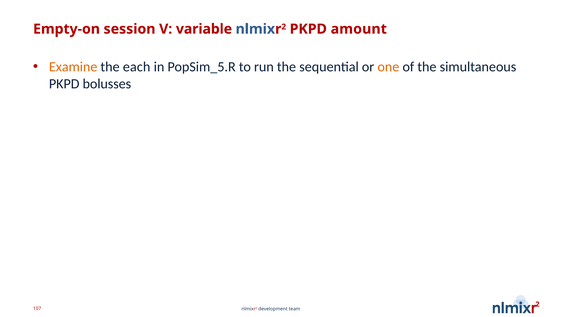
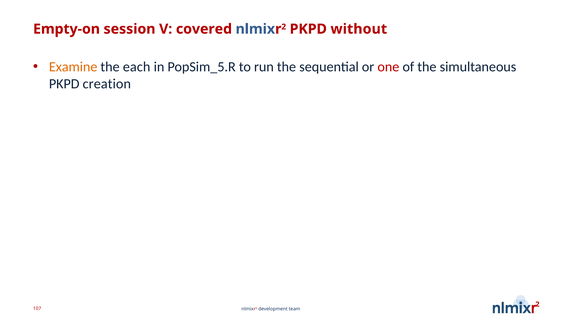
variable: variable -> covered
amount: amount -> without
one colour: orange -> red
bolusses: bolusses -> creation
